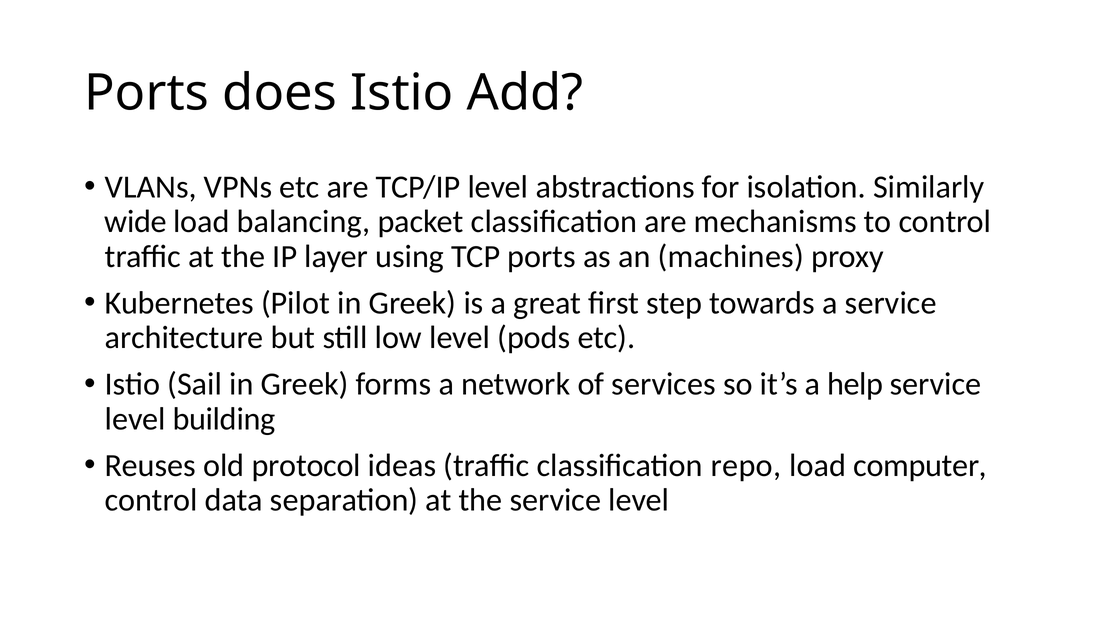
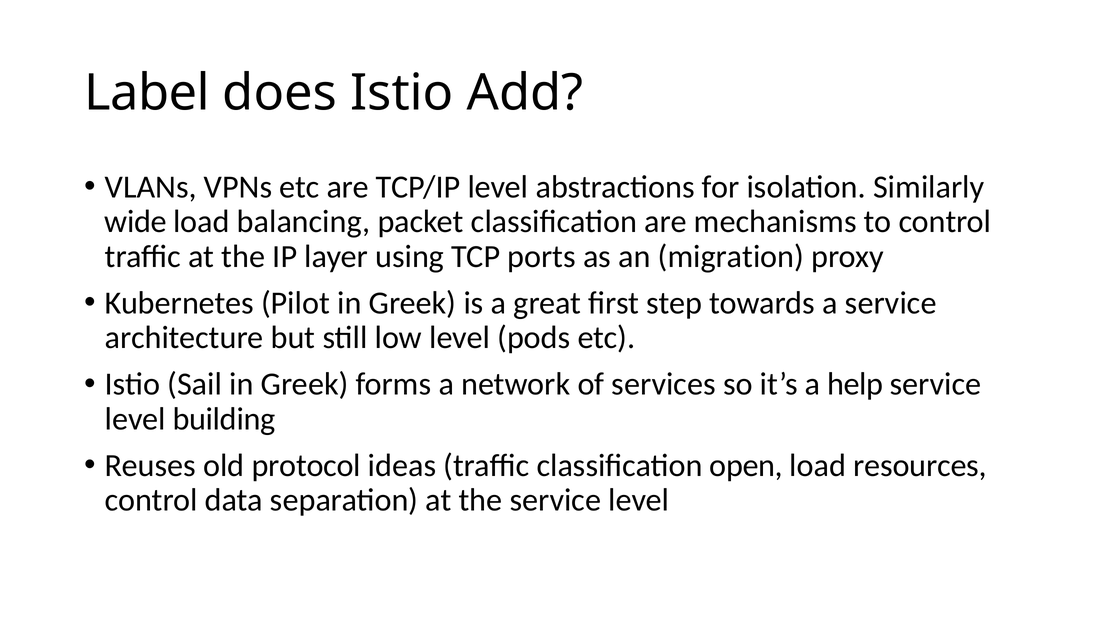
Ports at (147, 93): Ports -> Label
machines: machines -> migration
repo: repo -> open
computer: computer -> resources
